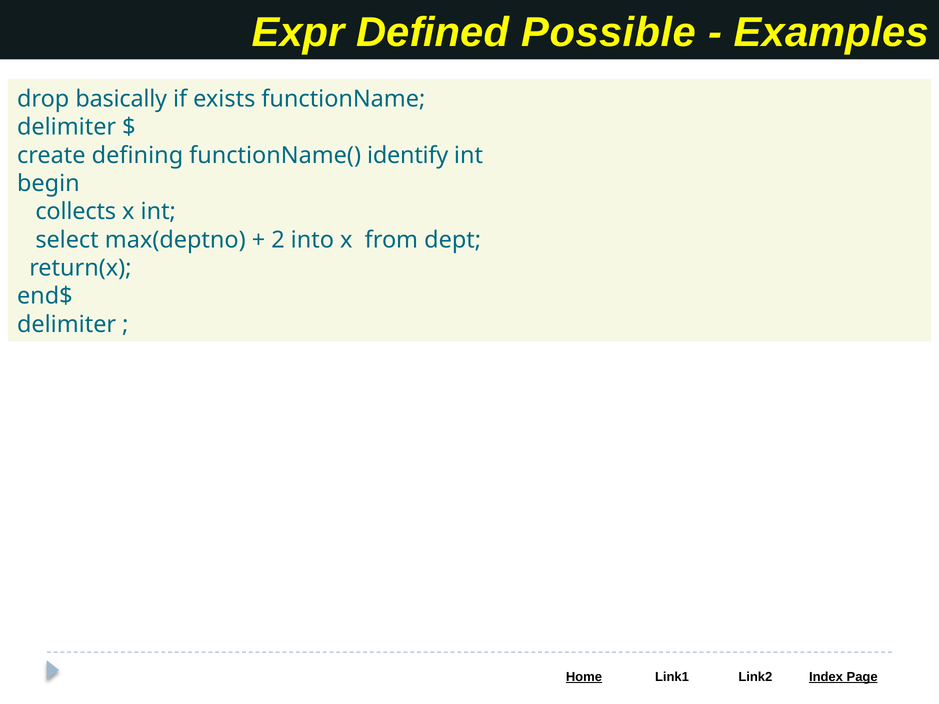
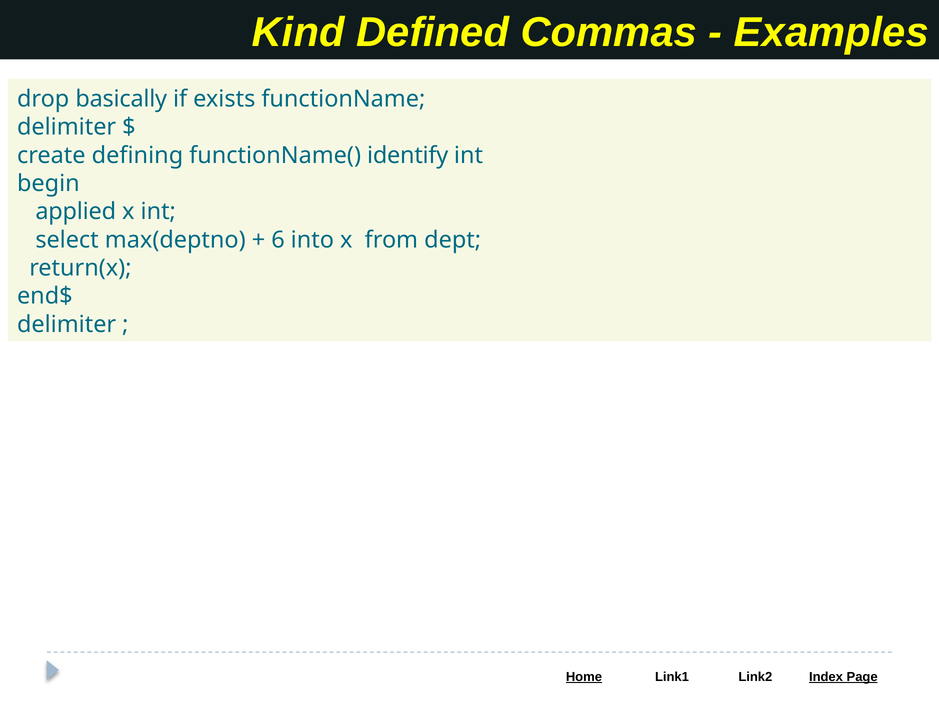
Expr: Expr -> Kind
Possible: Possible -> Commas
collects: collects -> applied
2: 2 -> 6
